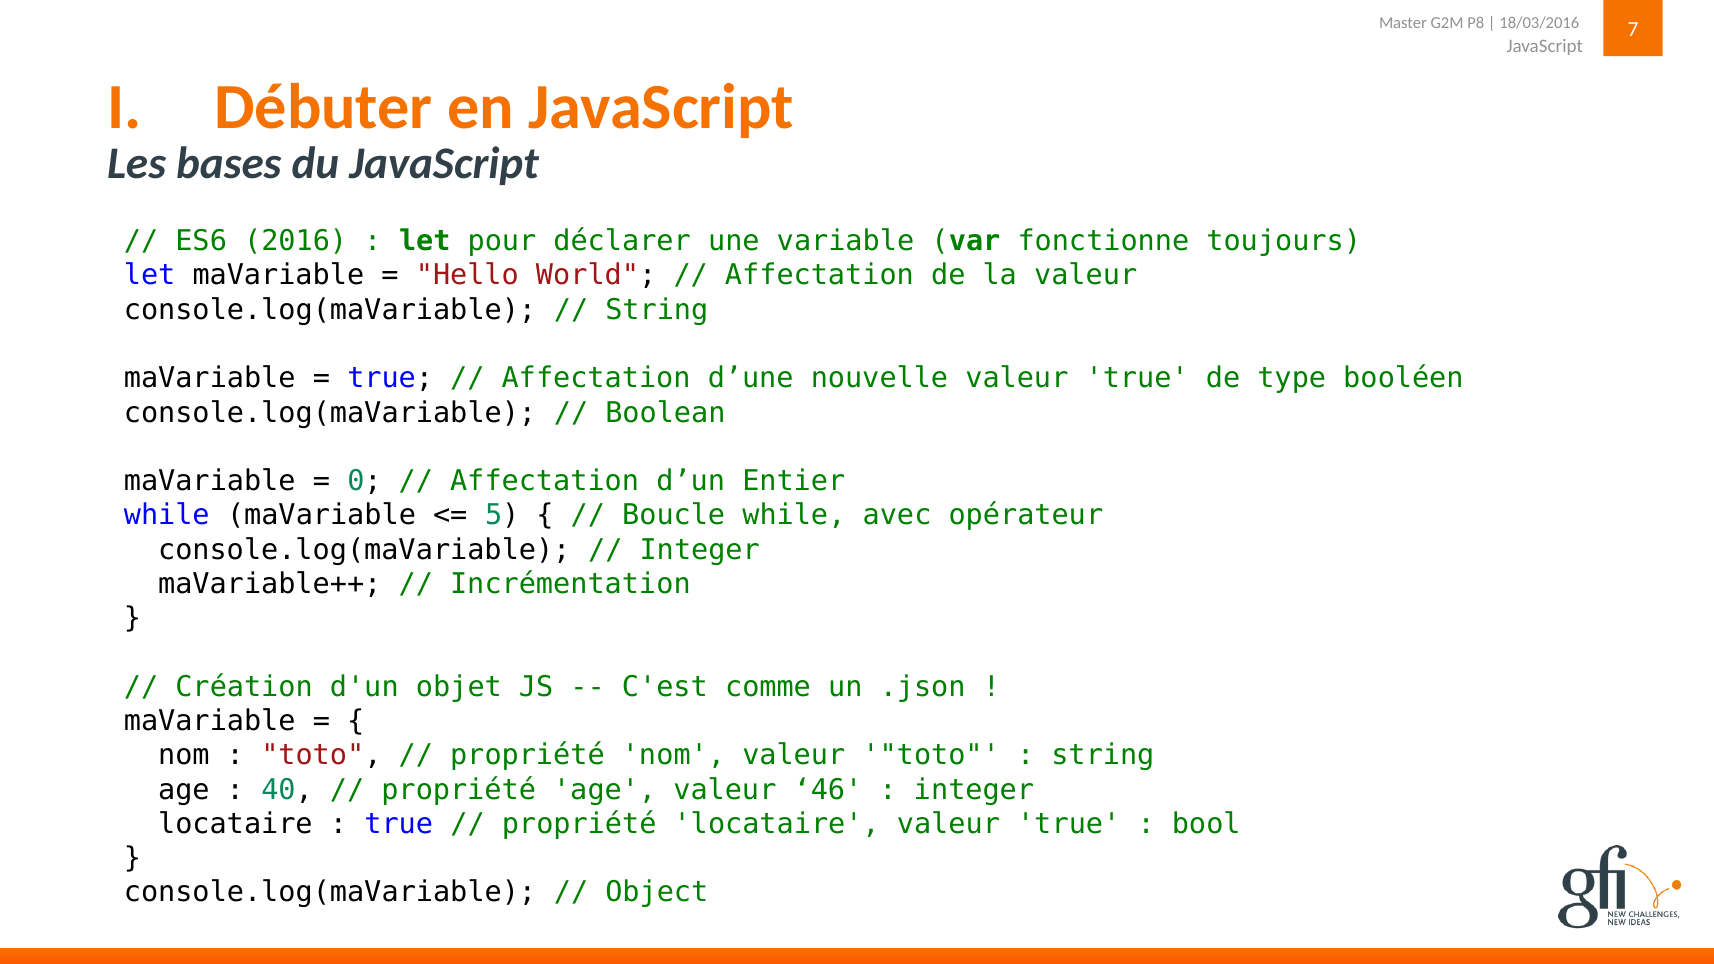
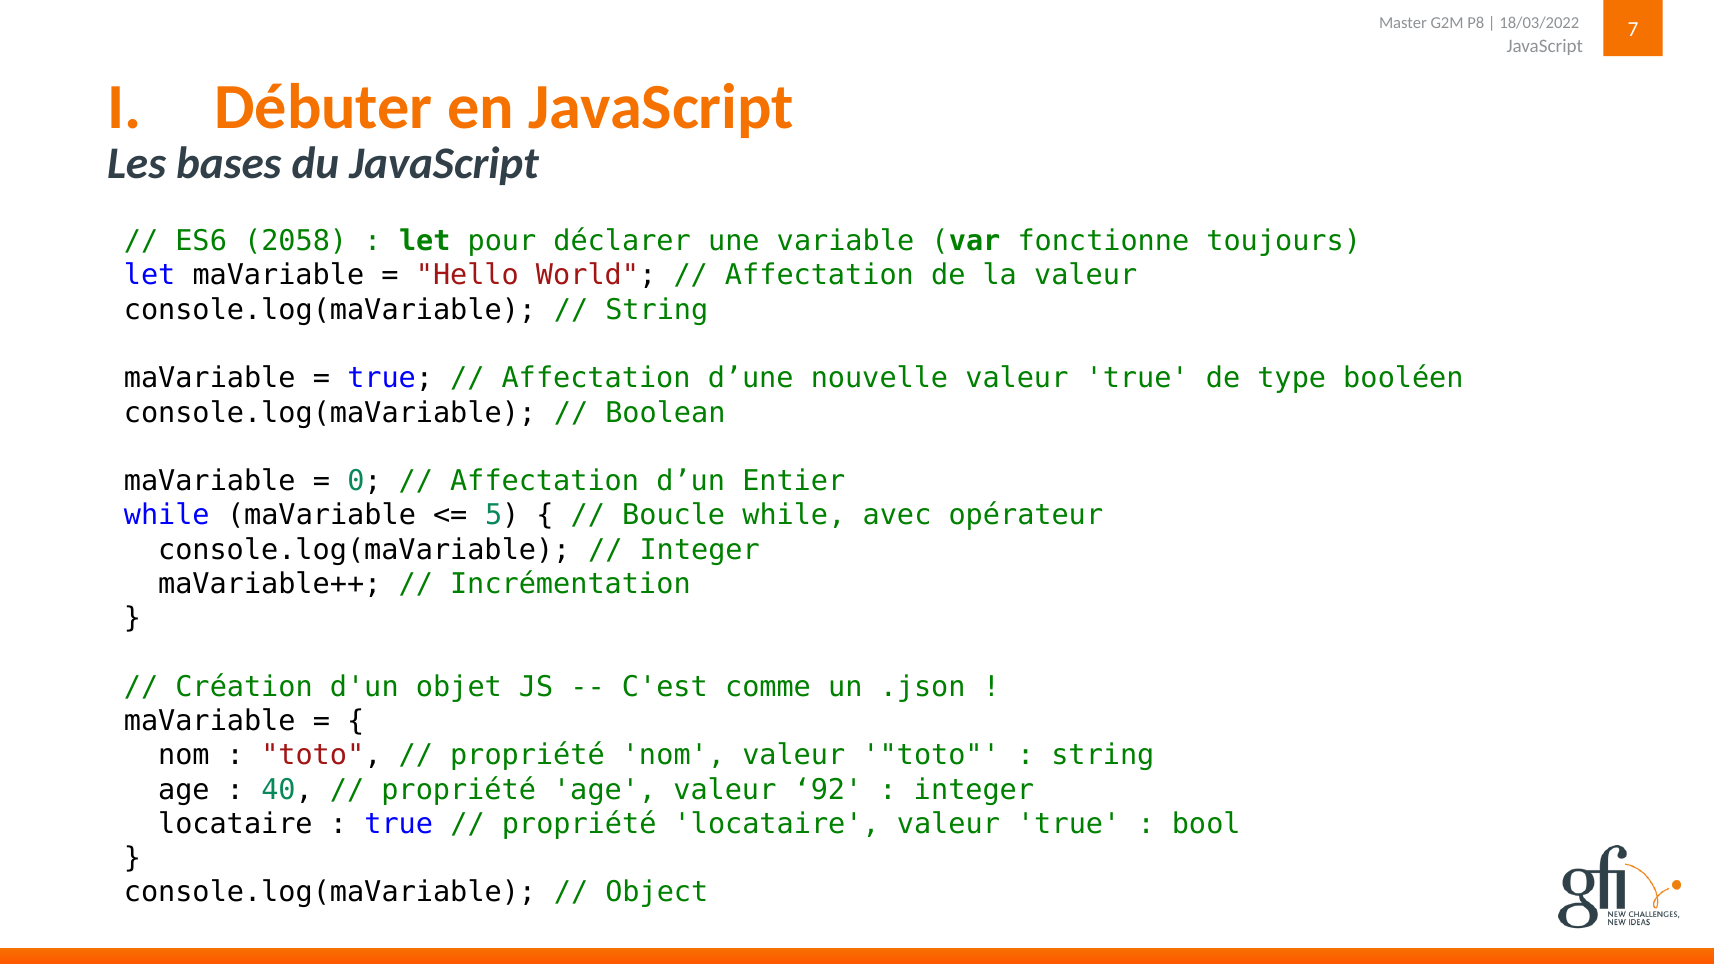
18/03/2016: 18/03/2016 -> 18/03/2022
2016: 2016 -> 2058
46: 46 -> 92
